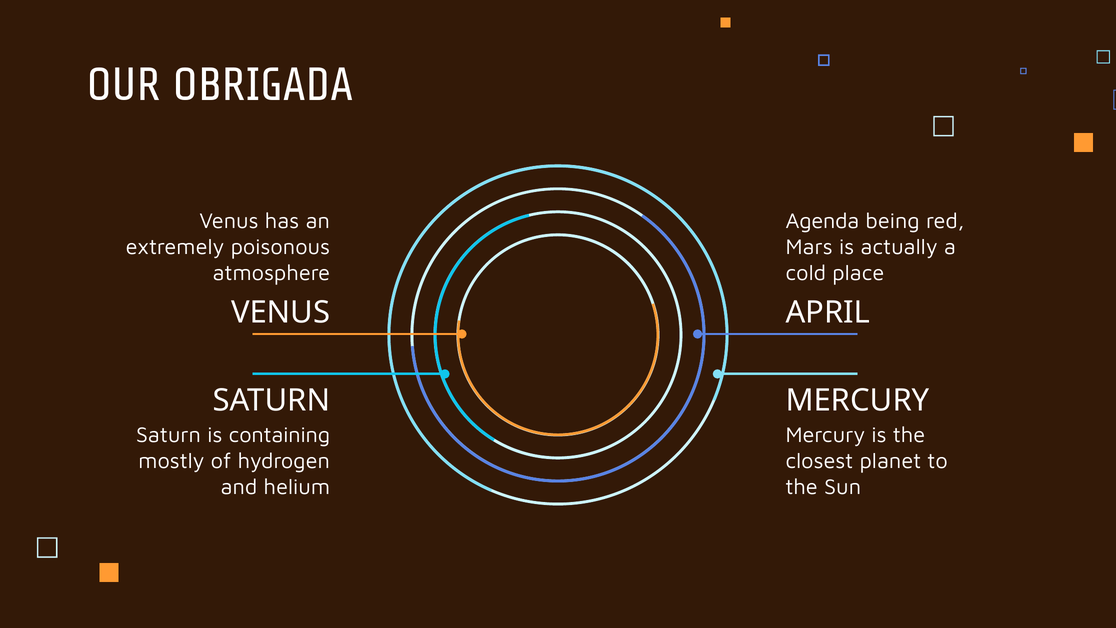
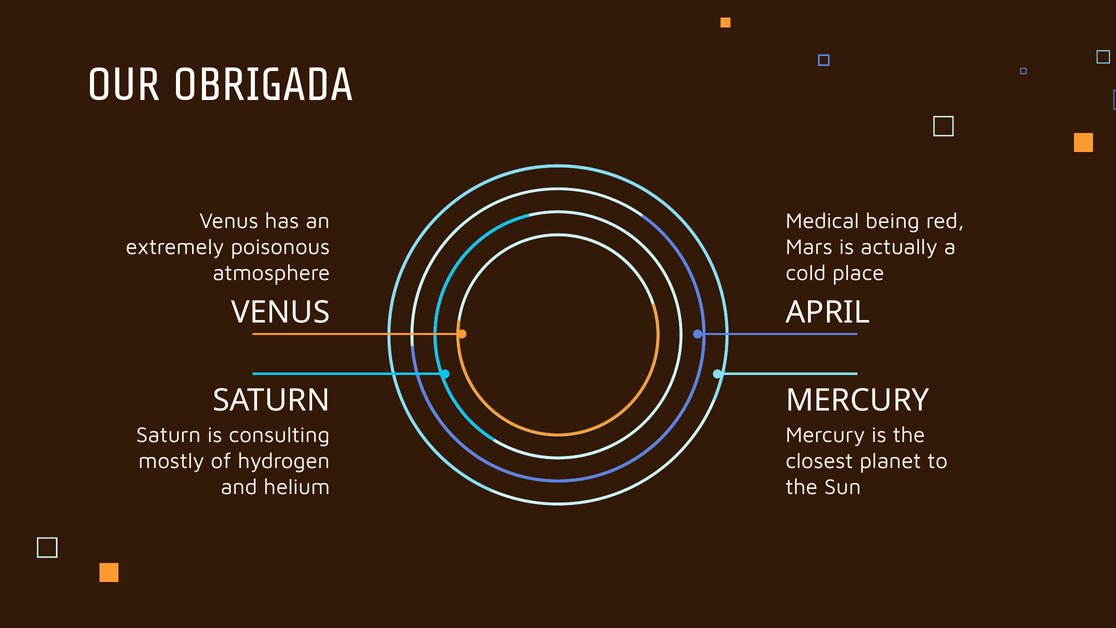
Agenda: Agenda -> Medical
containing: containing -> consulting
